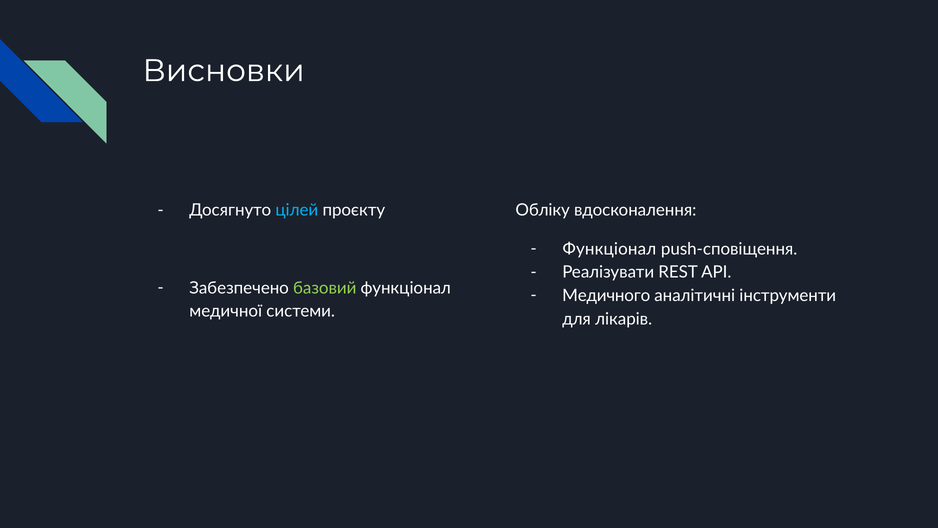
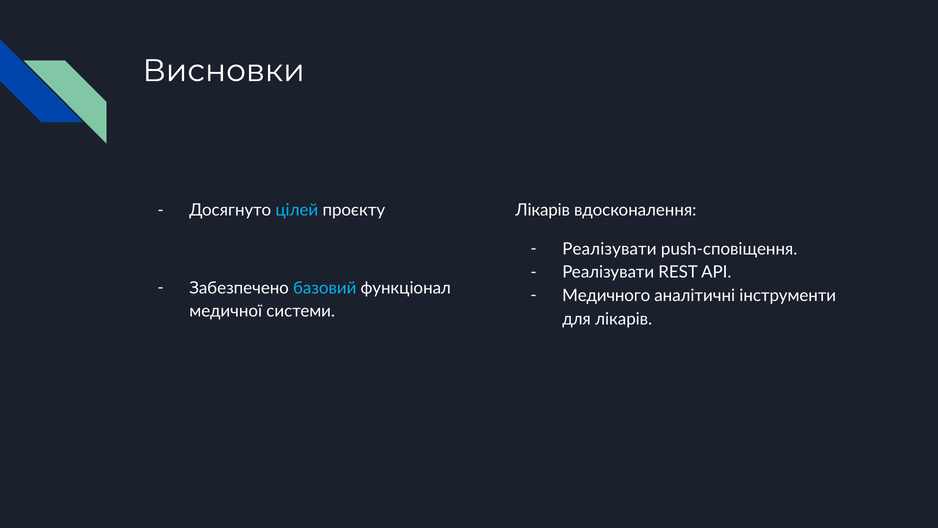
Обліку at (543, 210): Обліку -> Лікарів
Функціонал at (609, 249): Функціонал -> Реалізувати
базовий colour: light green -> light blue
